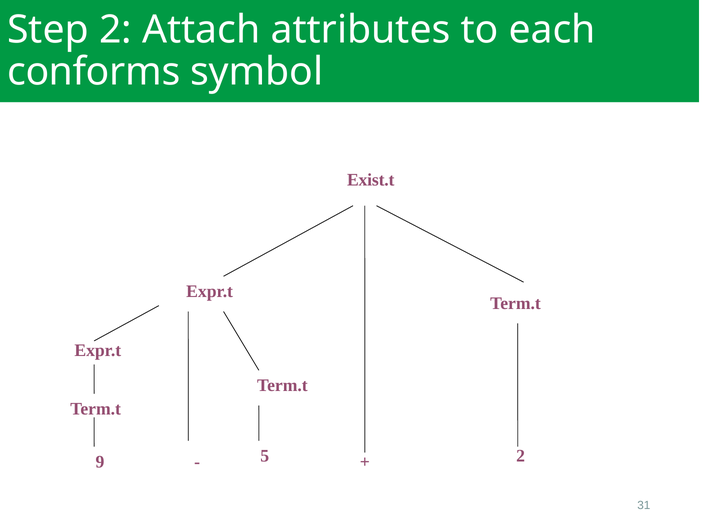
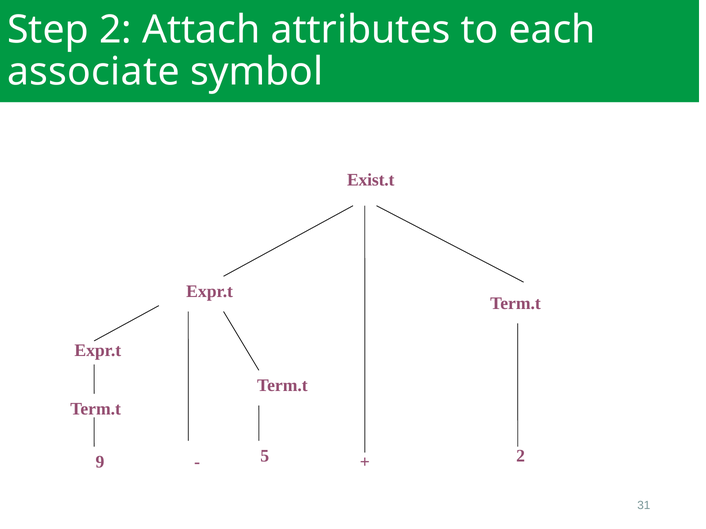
conforms: conforms -> associate
